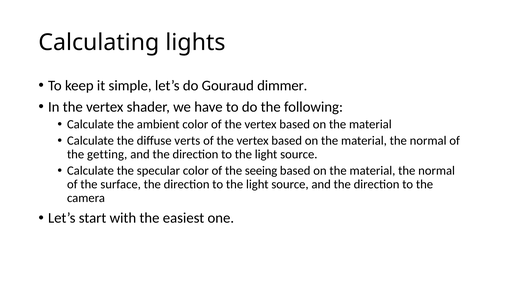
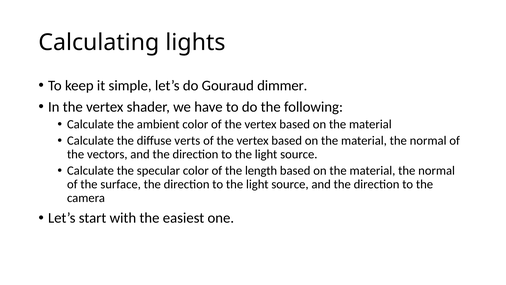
getting: getting -> vectors
seeing: seeing -> length
